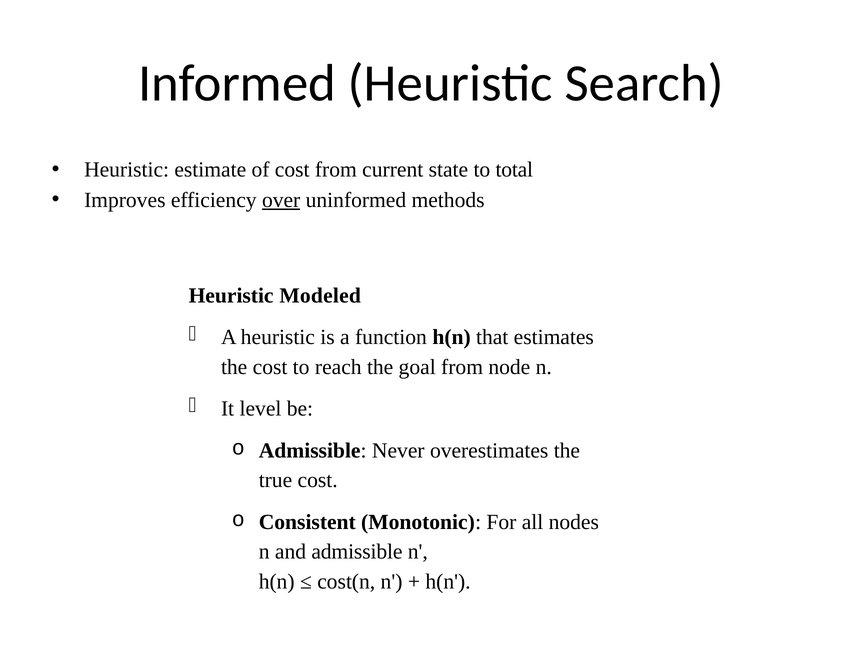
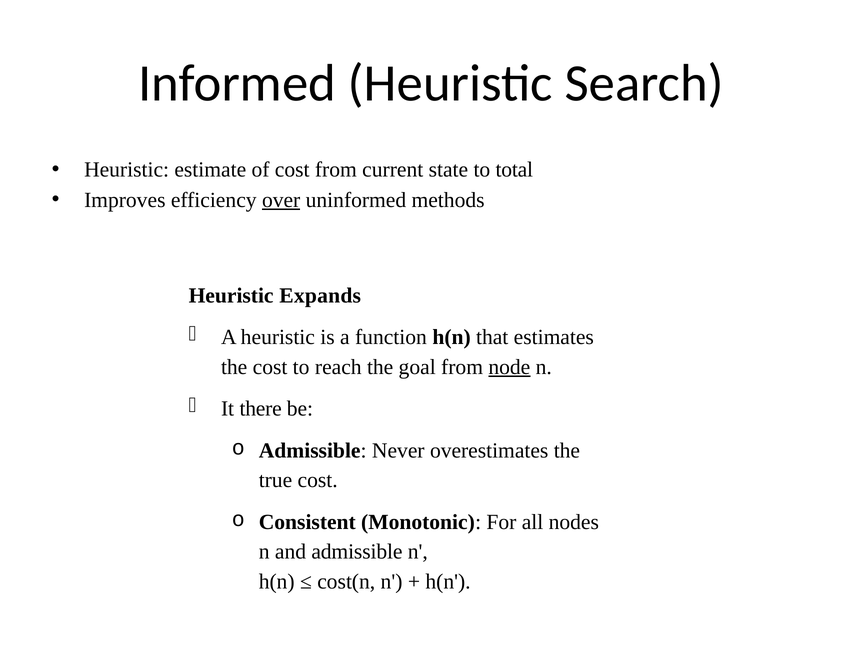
Modeled: Modeled -> Expands
node underline: none -> present
level: level -> there
